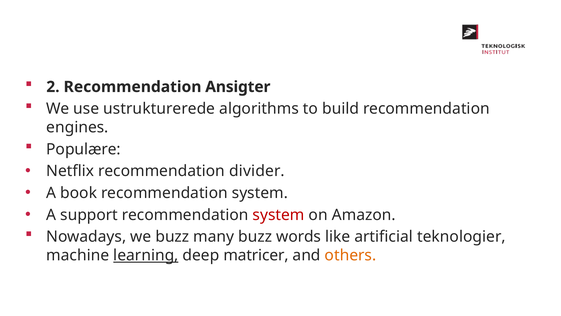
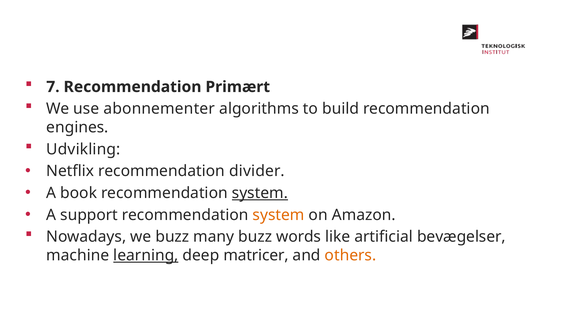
2: 2 -> 7
Ansigter: Ansigter -> Primært
ustrukturerede: ustrukturerede -> abonnementer
Populære: Populære -> Udvikling
system at (260, 193) underline: none -> present
system at (279, 215) colour: red -> orange
teknologier: teknologier -> bevægelser
